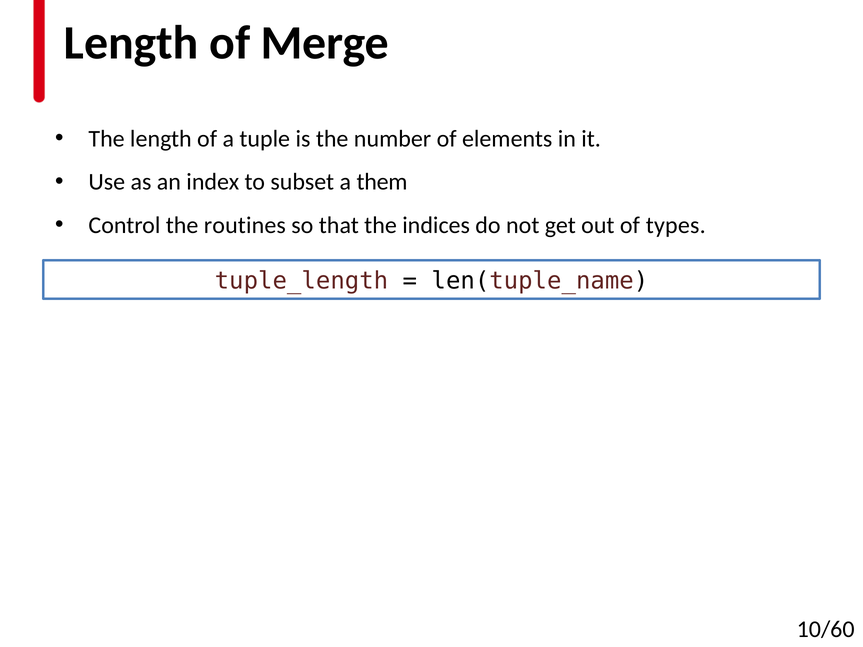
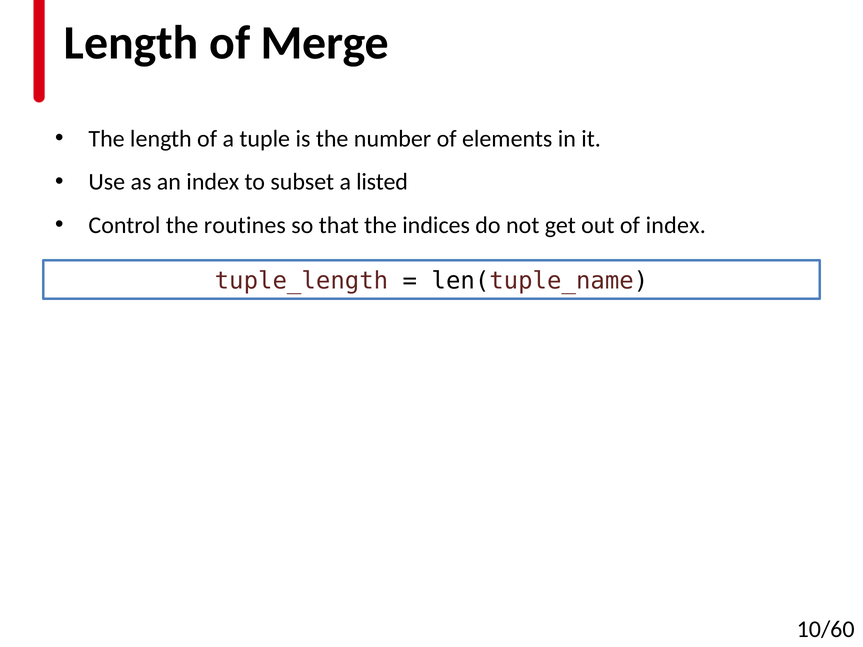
them: them -> listed
of types: types -> index
